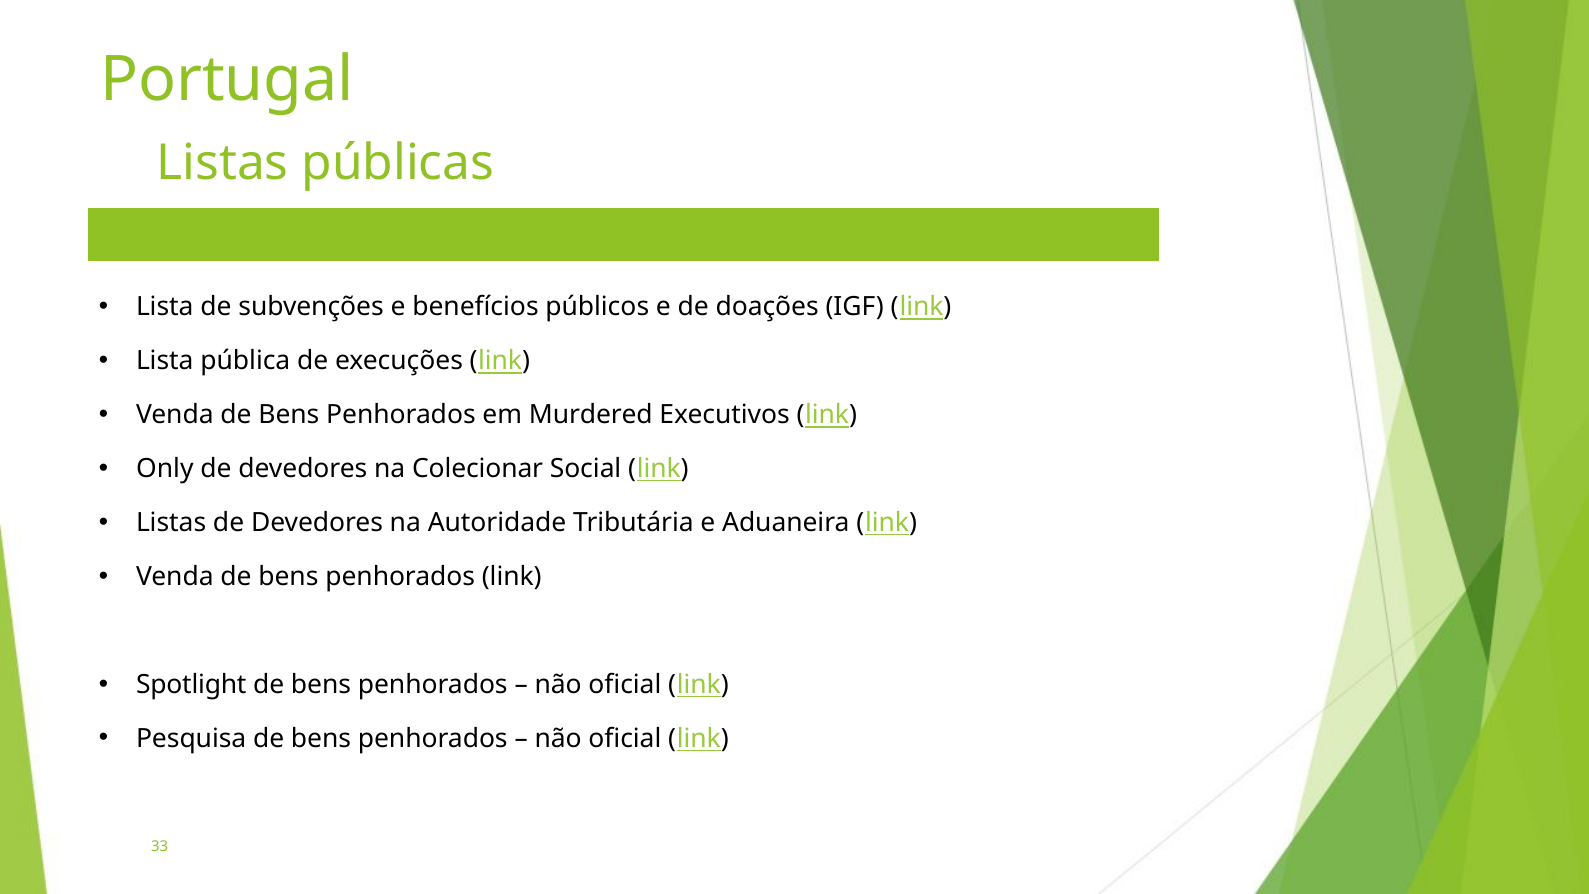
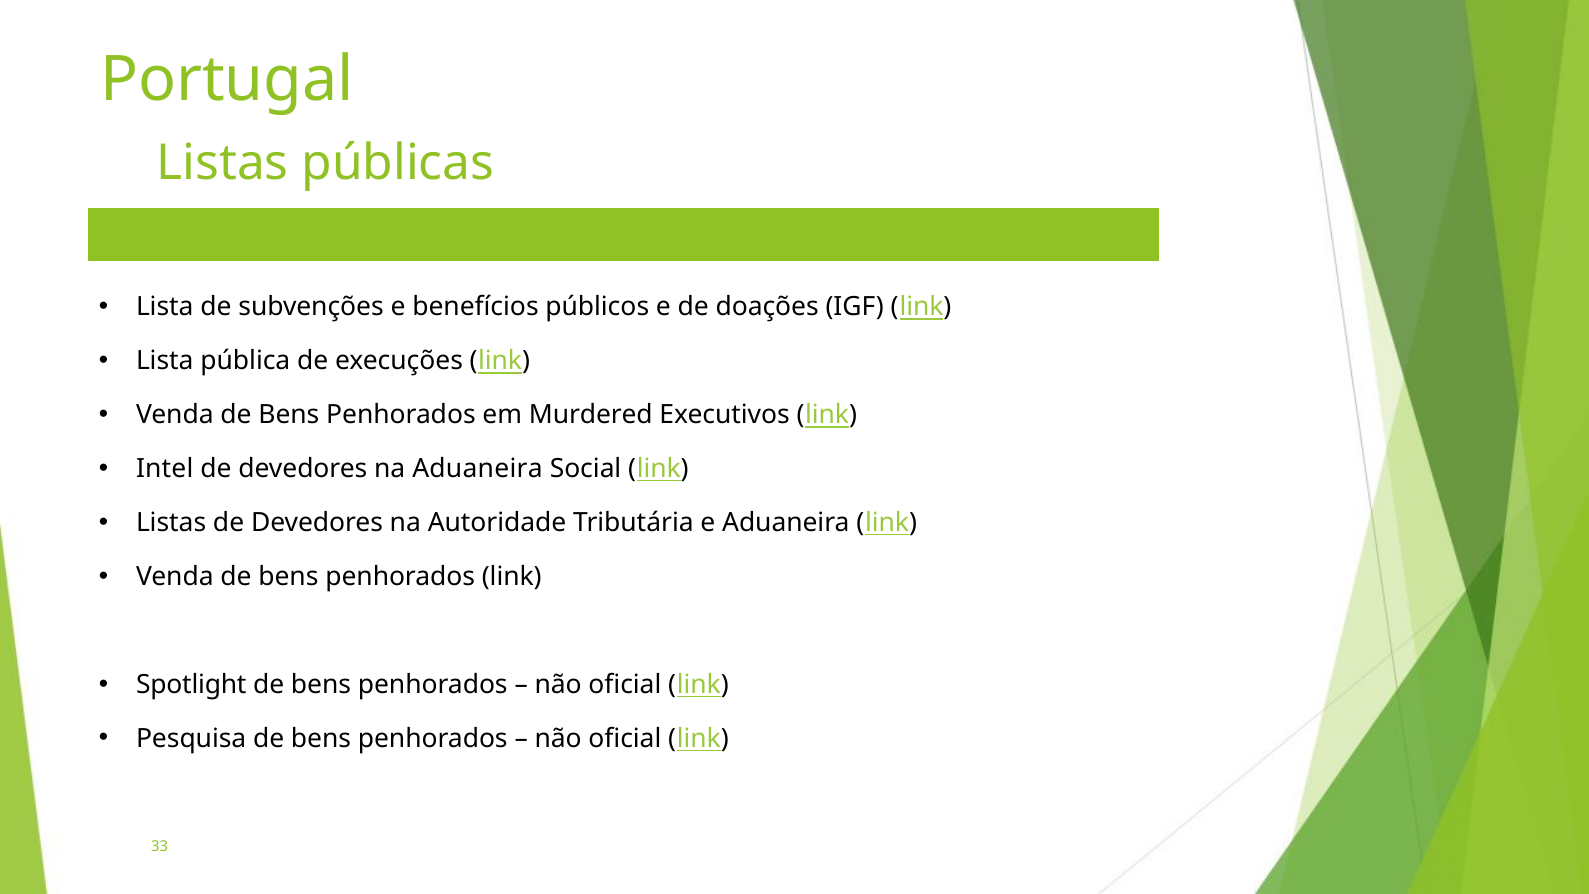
Only: Only -> Intel
na Colecionar: Colecionar -> Aduaneira
